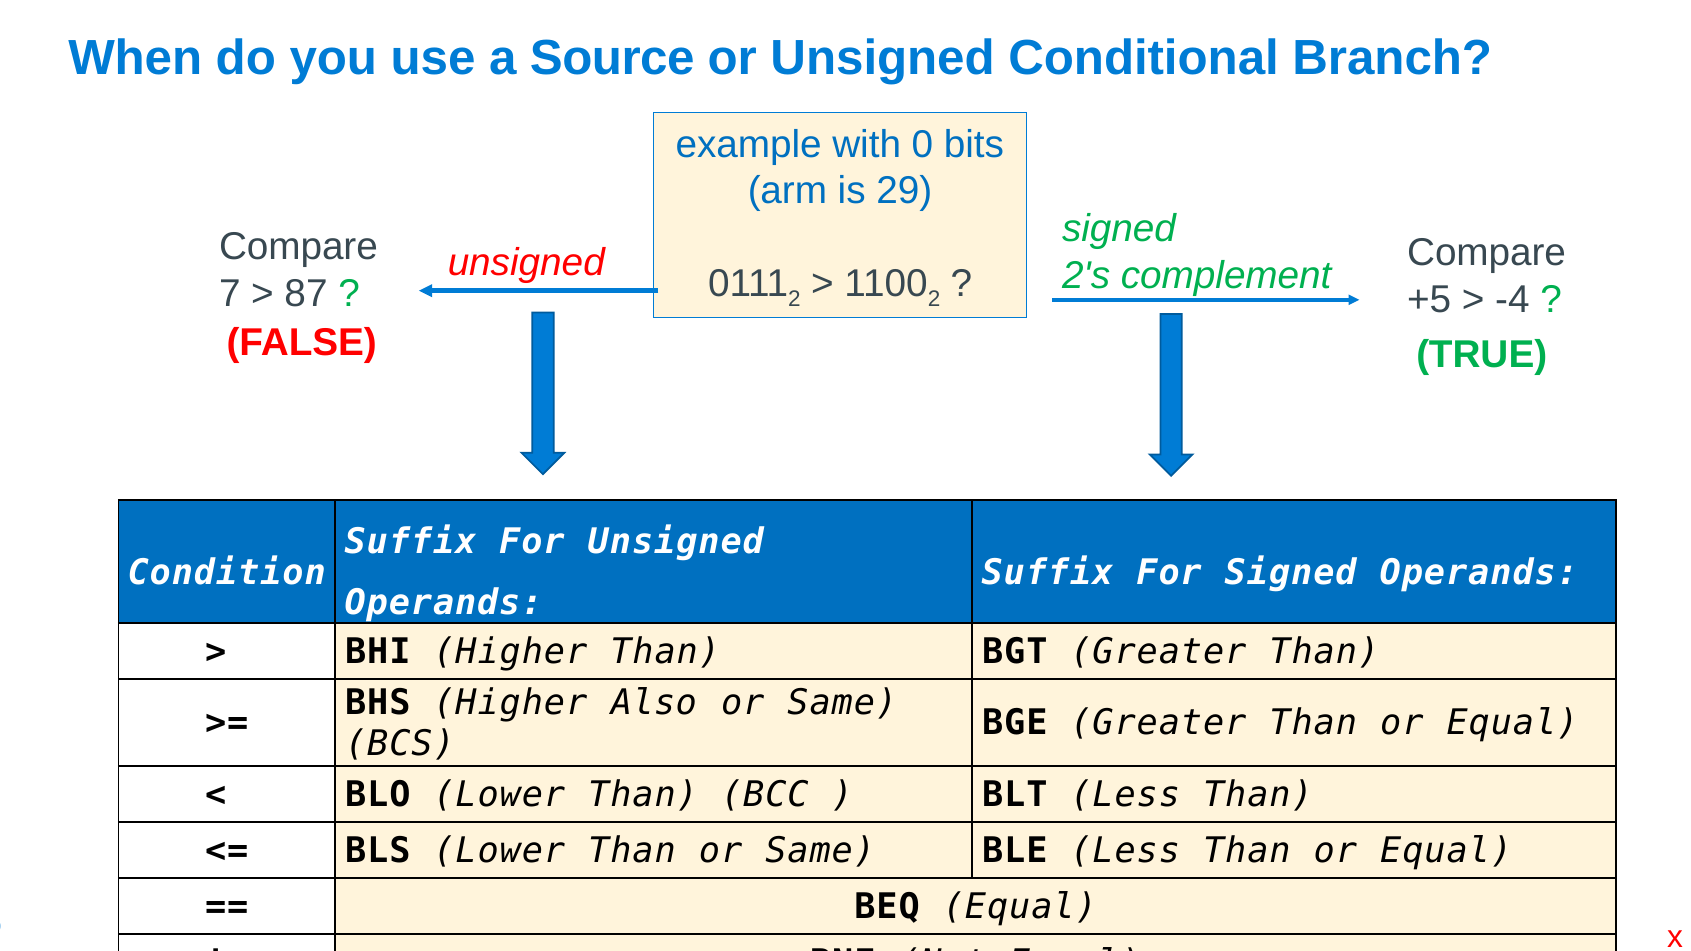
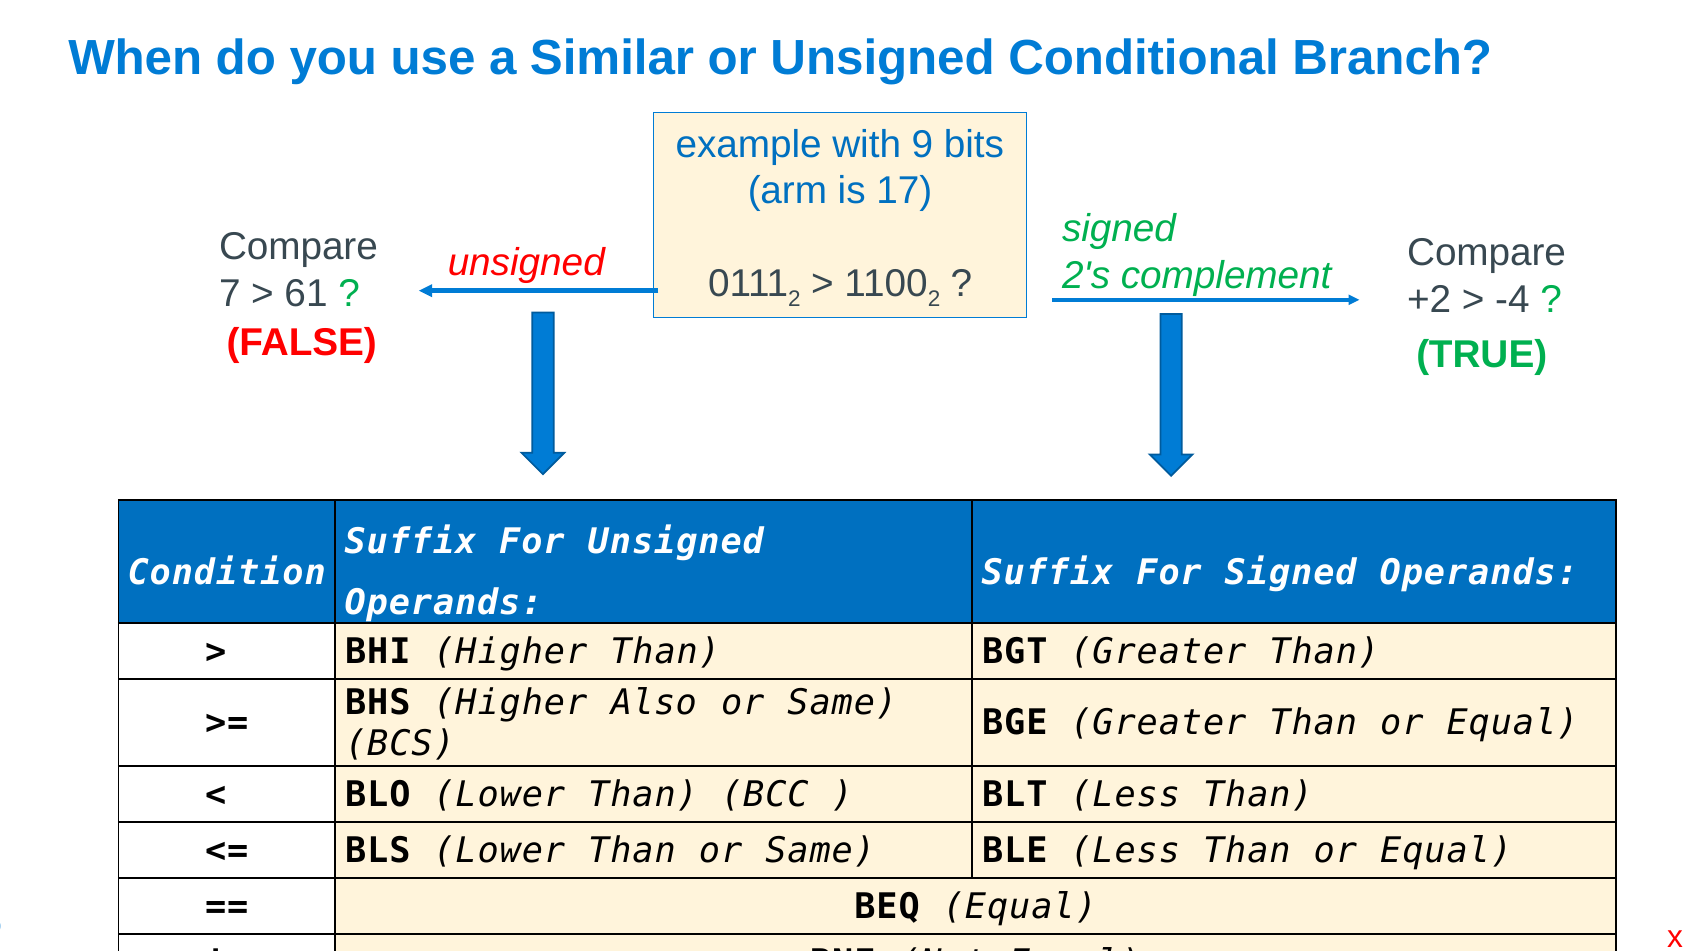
Source: Source -> Similar
with 0: 0 -> 9
29: 29 -> 17
87: 87 -> 61
+5: +5 -> +2
